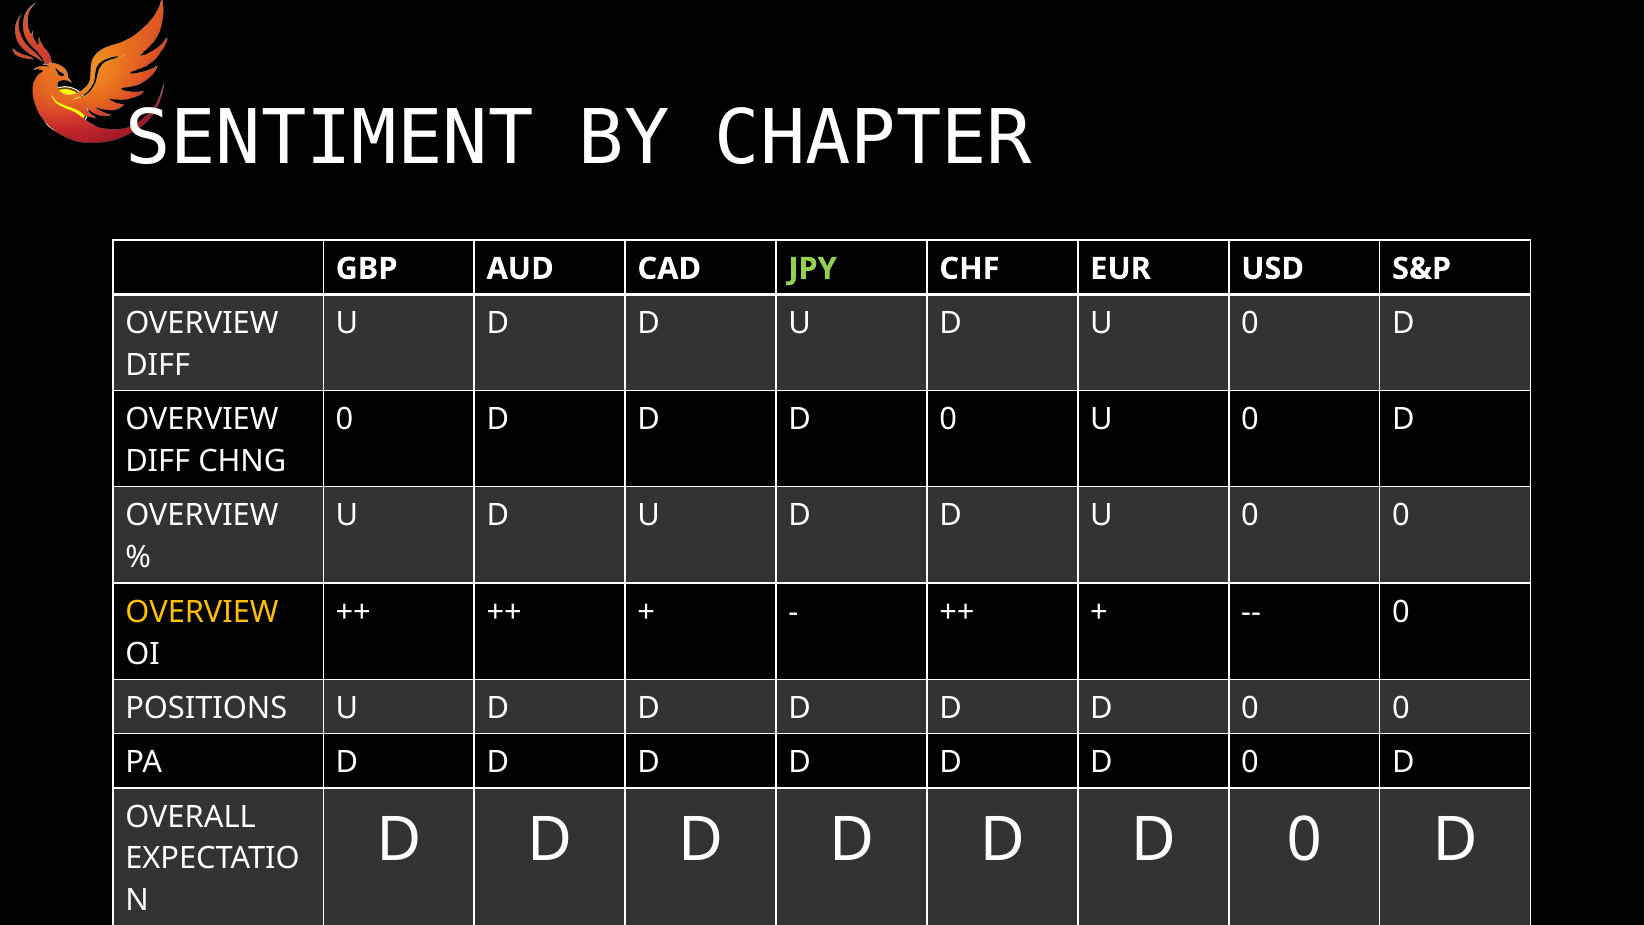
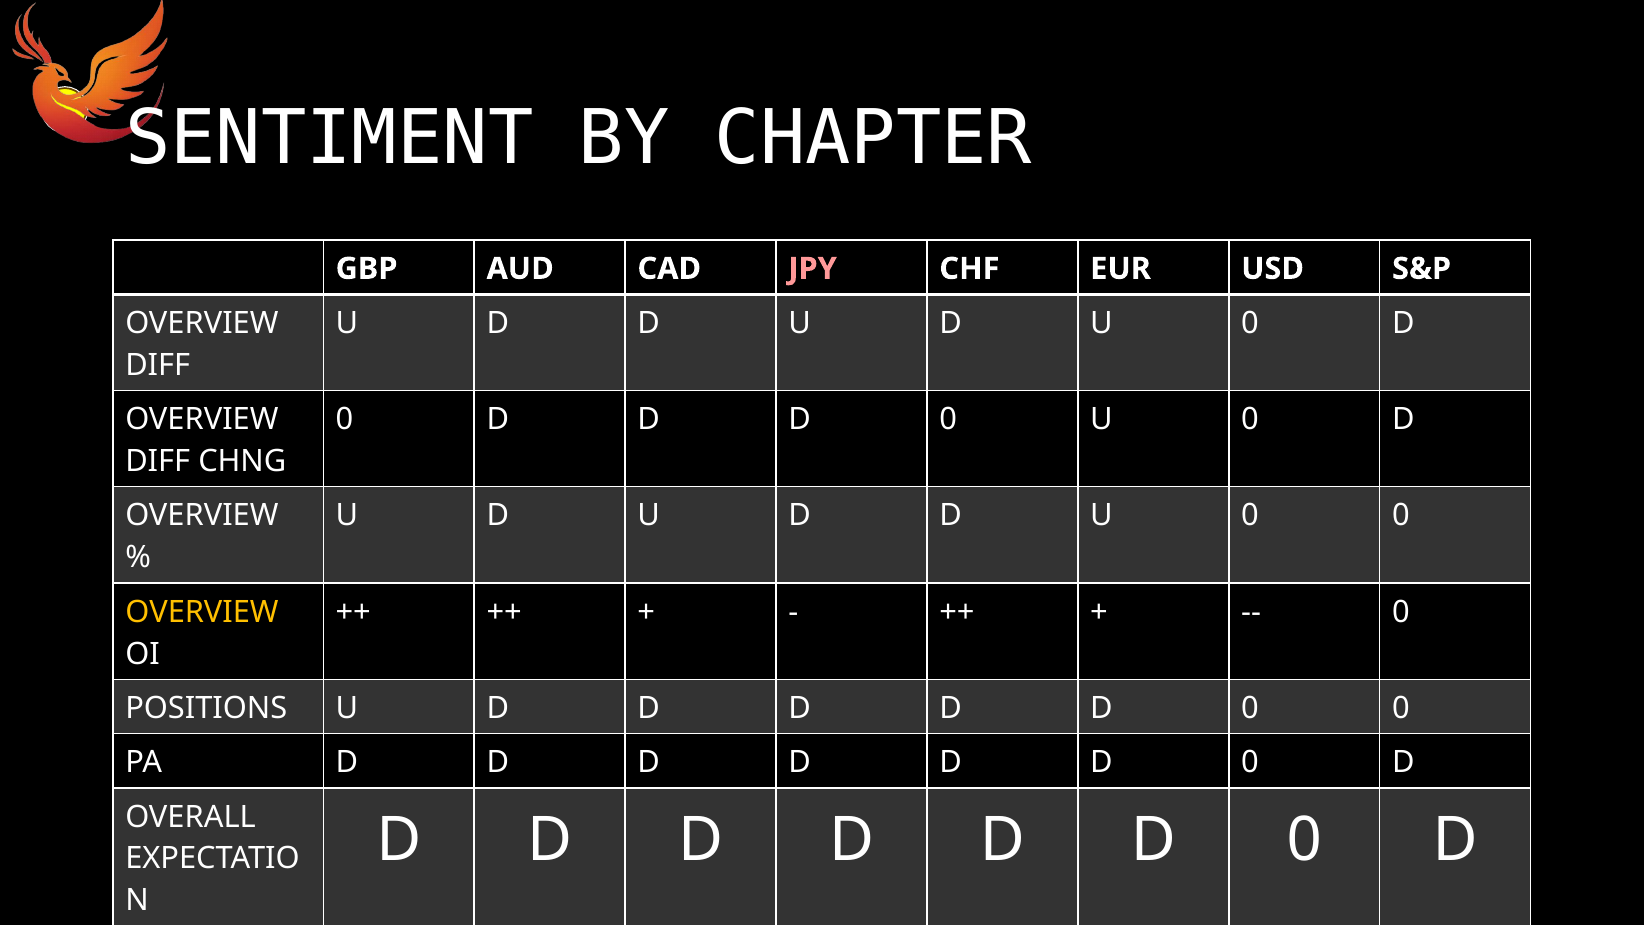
JPY colour: light green -> pink
